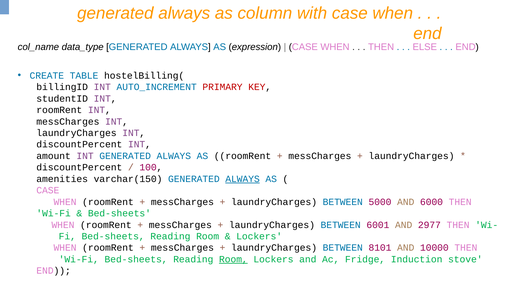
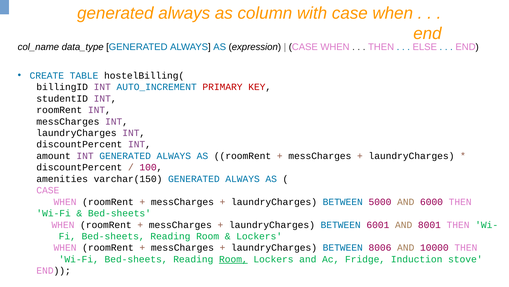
ALWAYS at (243, 179) underline: present -> none
2977: 2977 -> 8001
8101: 8101 -> 8006
